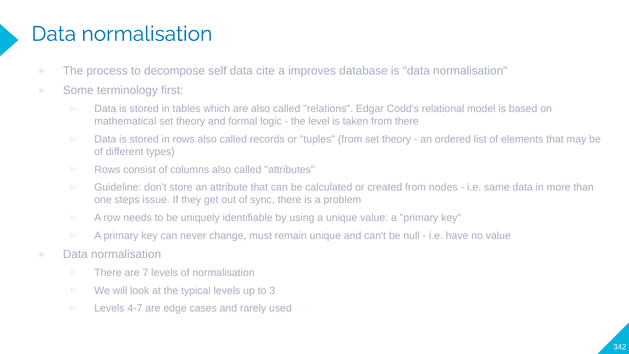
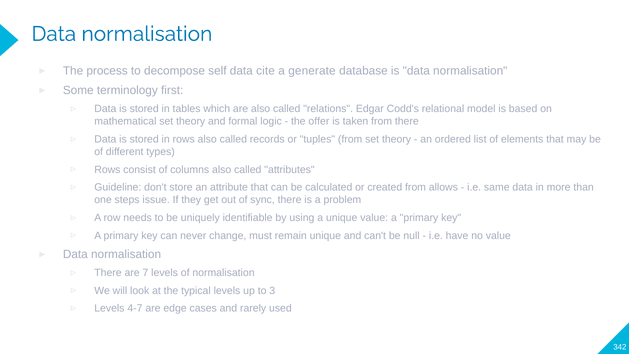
improves: improves -> generate
level: level -> offer
nodes: nodes -> allows
